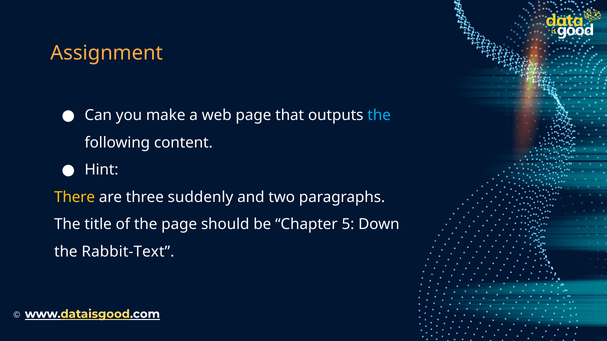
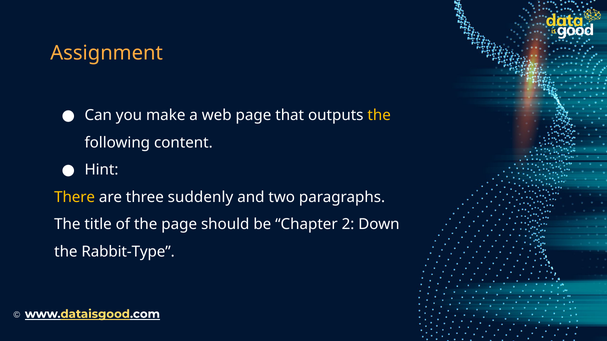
the at (379, 115) colour: light blue -> yellow
5: 5 -> 2
Rabbit-Text: Rabbit-Text -> Rabbit-Type
